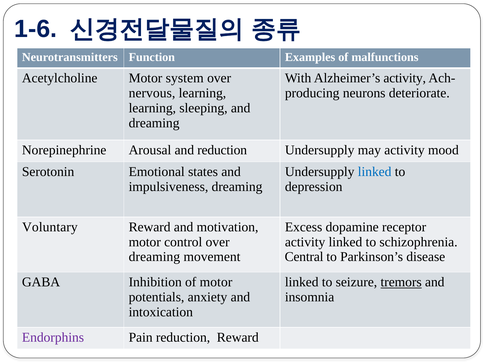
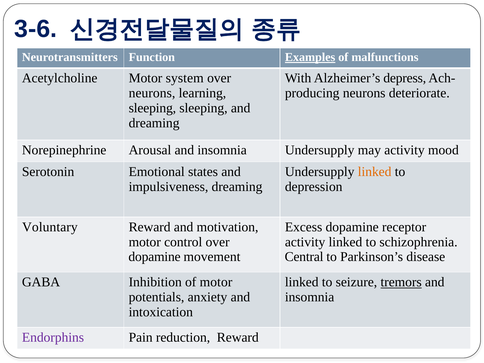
1-6: 1-6 -> 3-6
Examples underline: none -> present
Alzheimer’s activity: activity -> depress
nervous at (152, 93): nervous -> neurons
learning at (152, 108): learning -> sleeping
Arousal and reduction: reduction -> insomnia
linked at (375, 172) colour: blue -> orange
dreaming at (154, 257): dreaming -> dopamine
